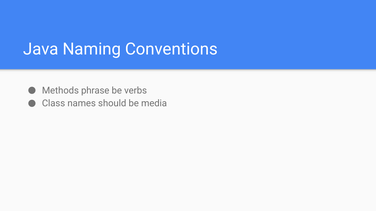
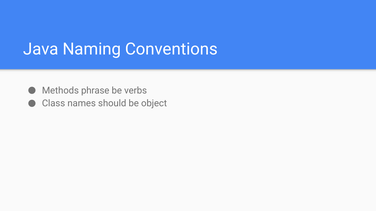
media: media -> object
